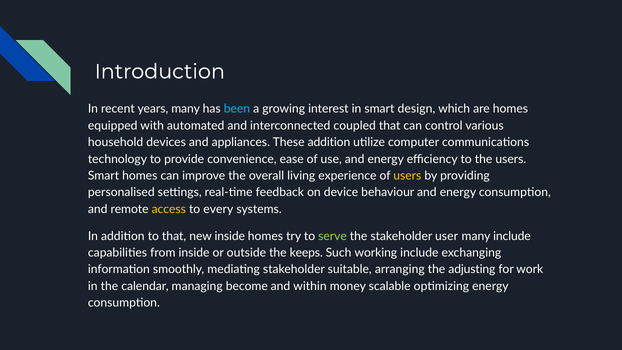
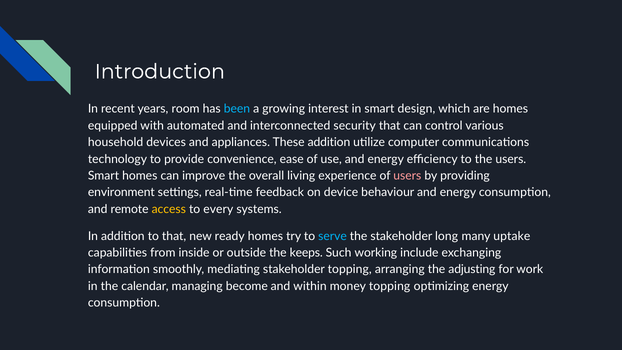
years many: many -> room
coupled: coupled -> security
users at (407, 176) colour: yellow -> pink
personalised: personalised -> environment
new inside: inside -> ready
serve colour: light green -> light blue
user: user -> long
many include: include -> uptake
stakeholder suitable: suitable -> topping
money scalable: scalable -> topping
